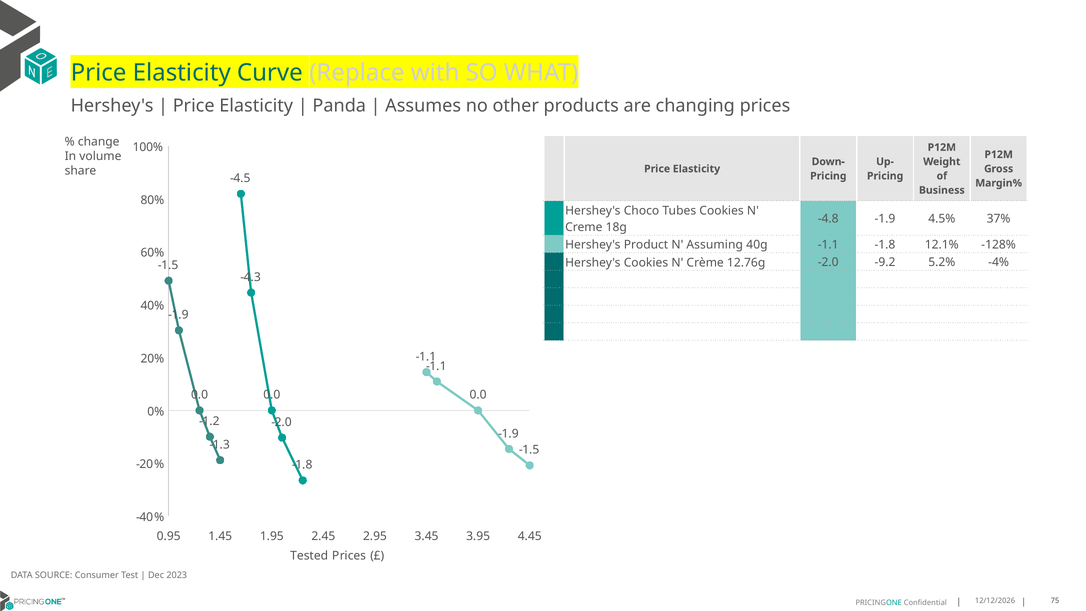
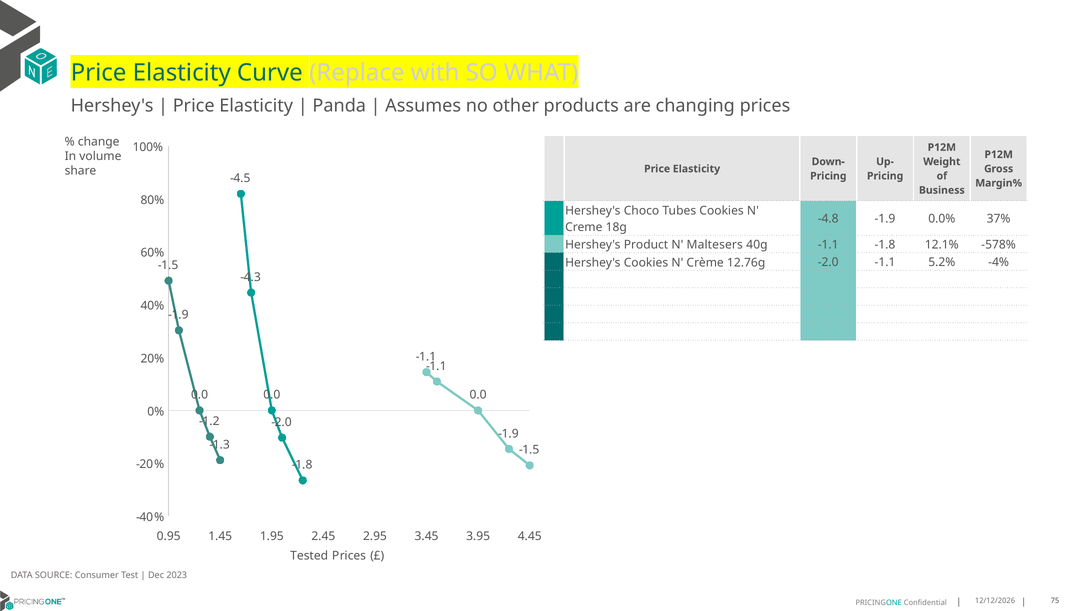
4.5%: 4.5% -> 0.0%
Assuming: Assuming -> Maltesers
-128%: -128% -> -578%
-2.0 -9.2: -9.2 -> -1.1
